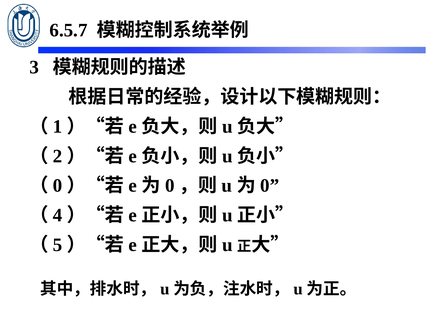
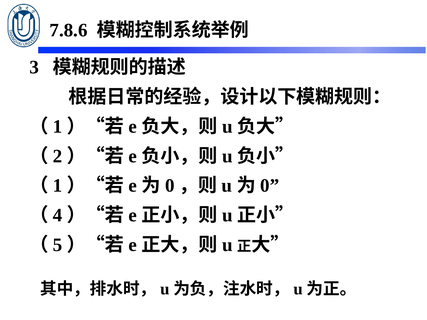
6.5.7: 6.5.7 -> 7.8.6
0 at (58, 186): 0 -> 1
